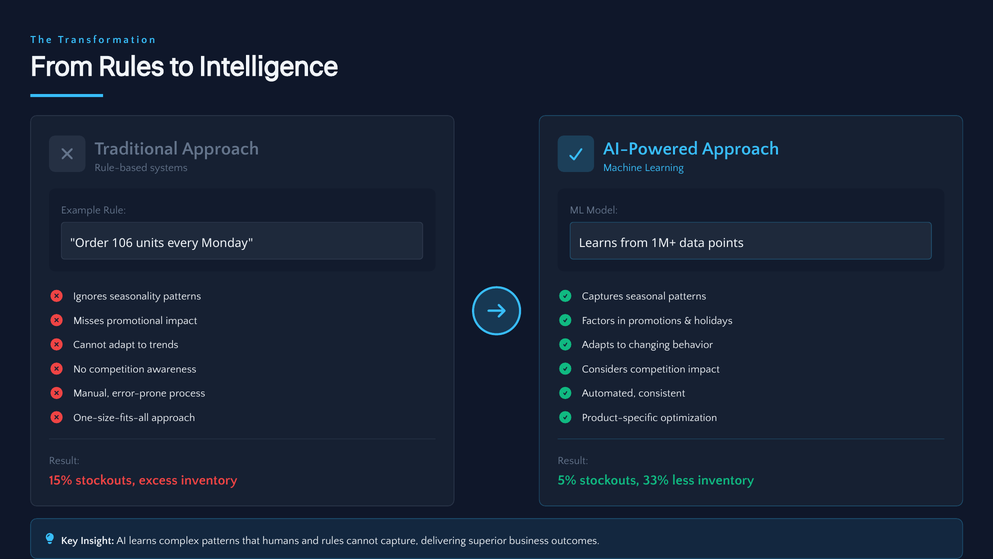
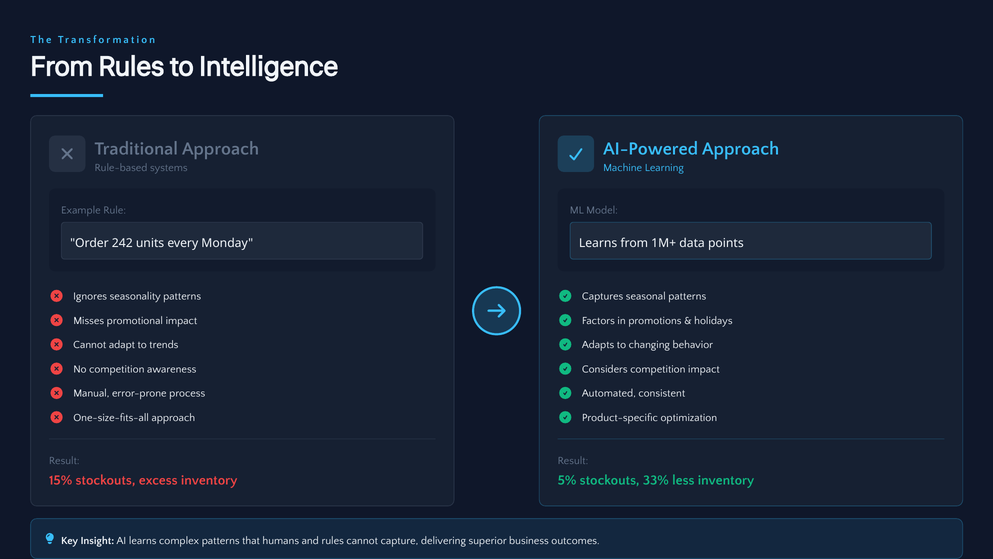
106: 106 -> 242
